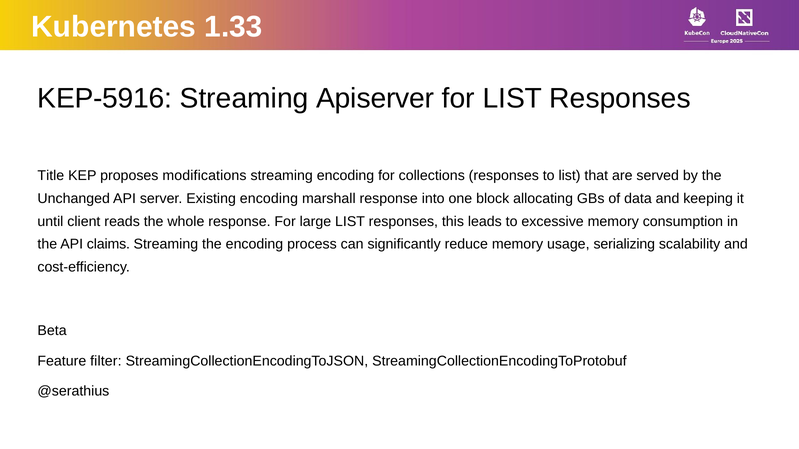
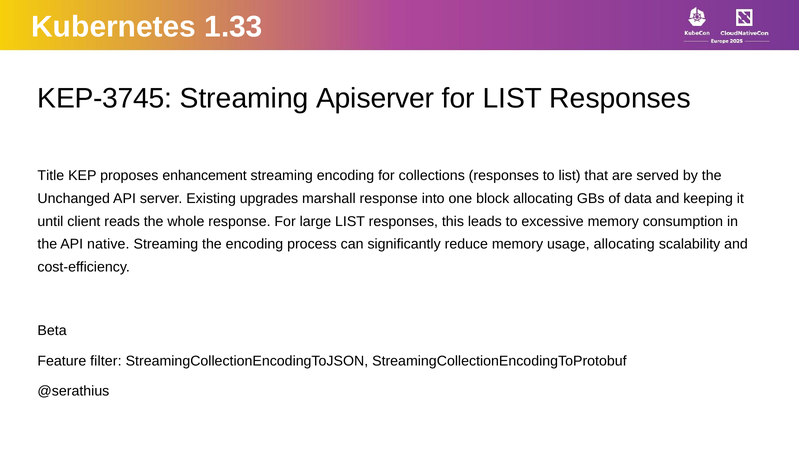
KEP-5916: KEP-5916 -> KEP-3745
modifications: modifications -> enhancement
Existing encoding: encoding -> upgrades
claims: claims -> native
usage serializing: serializing -> allocating
